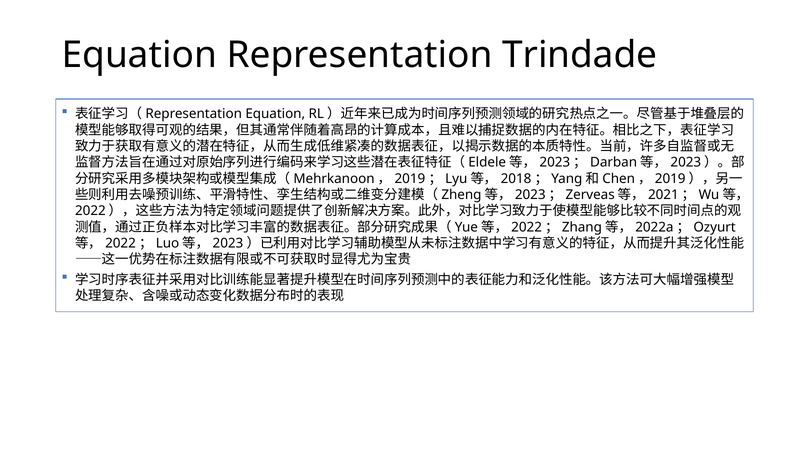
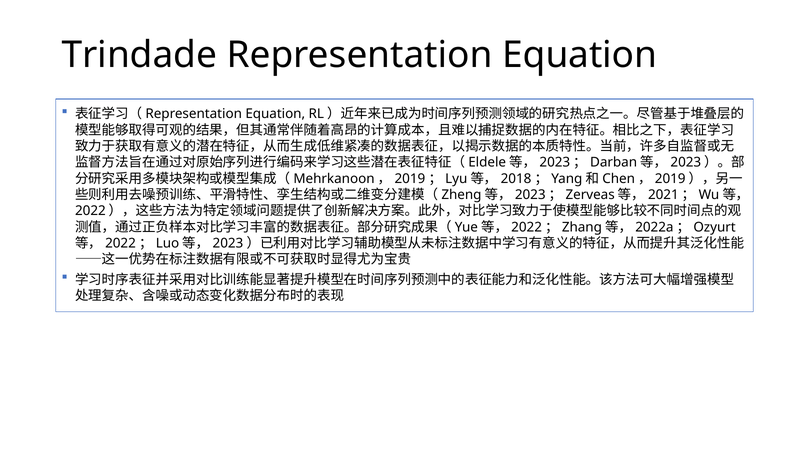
Equation at (139, 55): Equation -> Trindade
Representation Trindade: Trindade -> Equation
